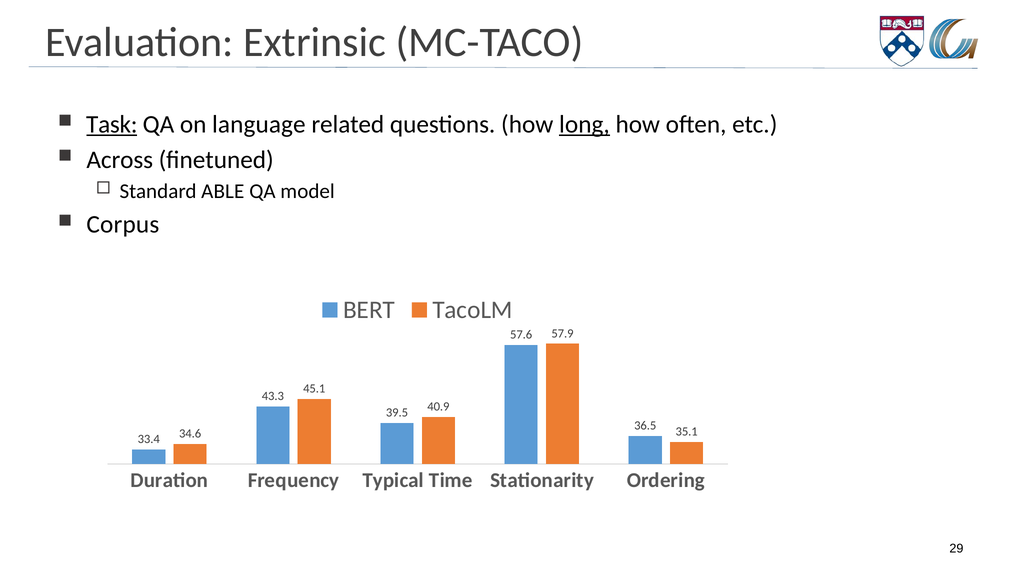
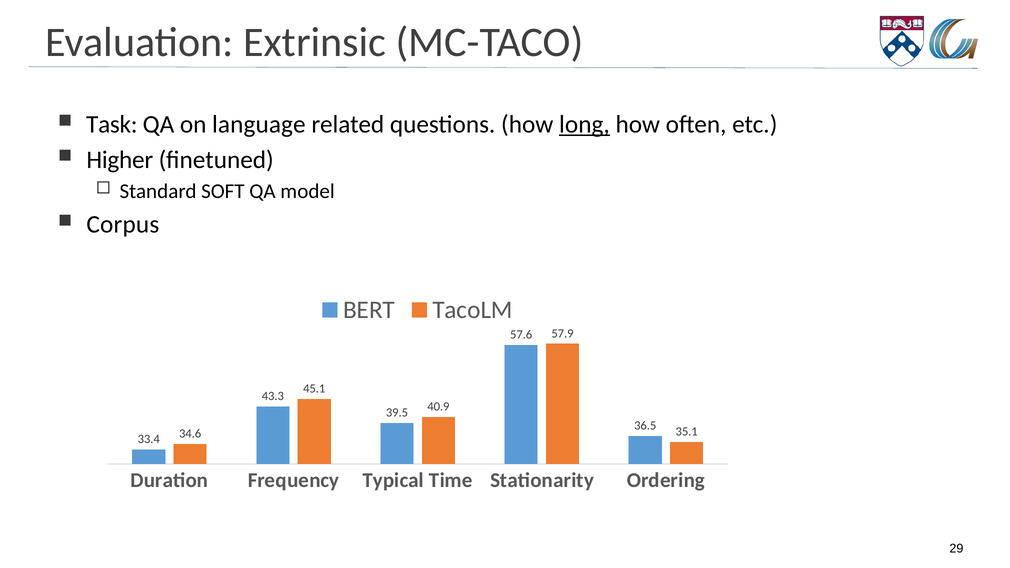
Task underline: present -> none
Across: Across -> Higher
ABLE: ABLE -> SOFT
